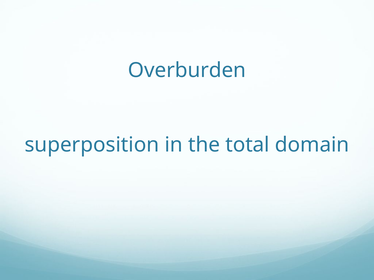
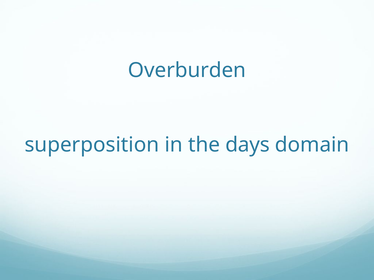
total: total -> days
